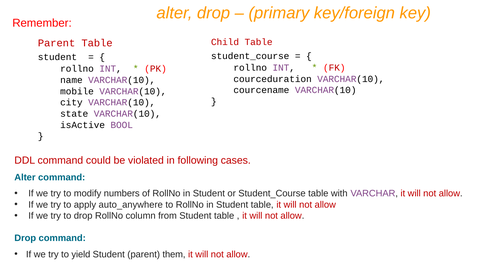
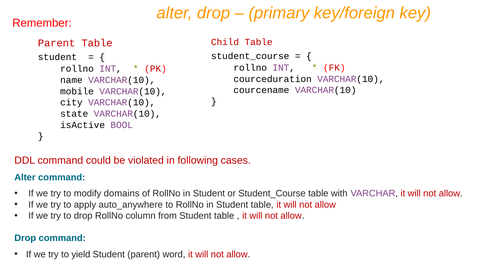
numbers: numbers -> domains
them: them -> word
